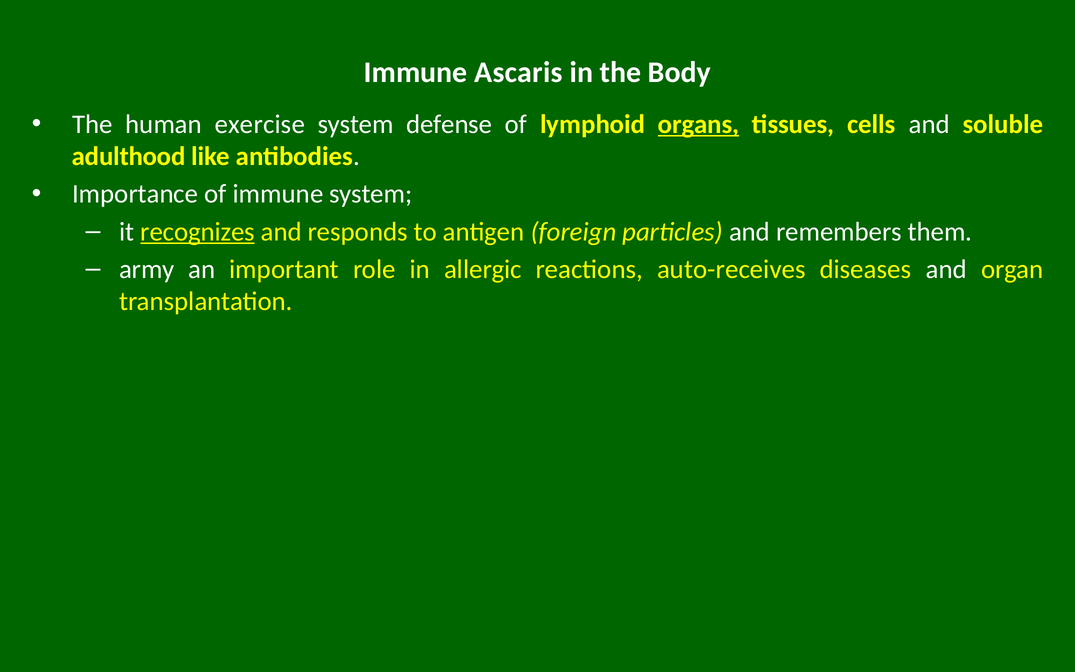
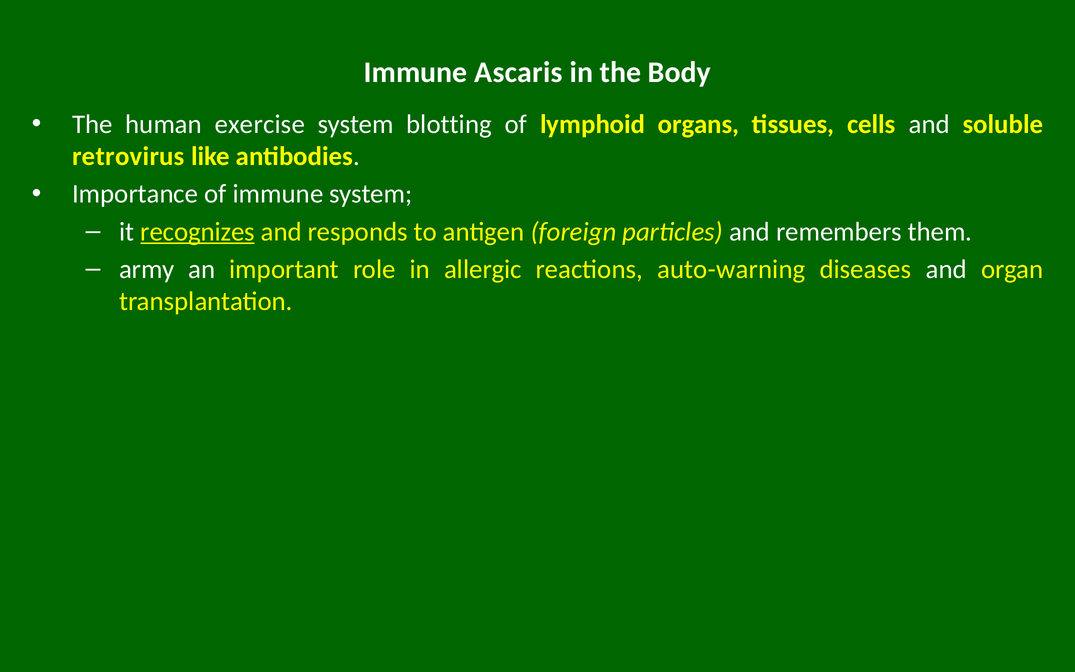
defense: defense -> blotting
organs underline: present -> none
adulthood: adulthood -> retrovirus
auto-receives: auto-receives -> auto-warning
